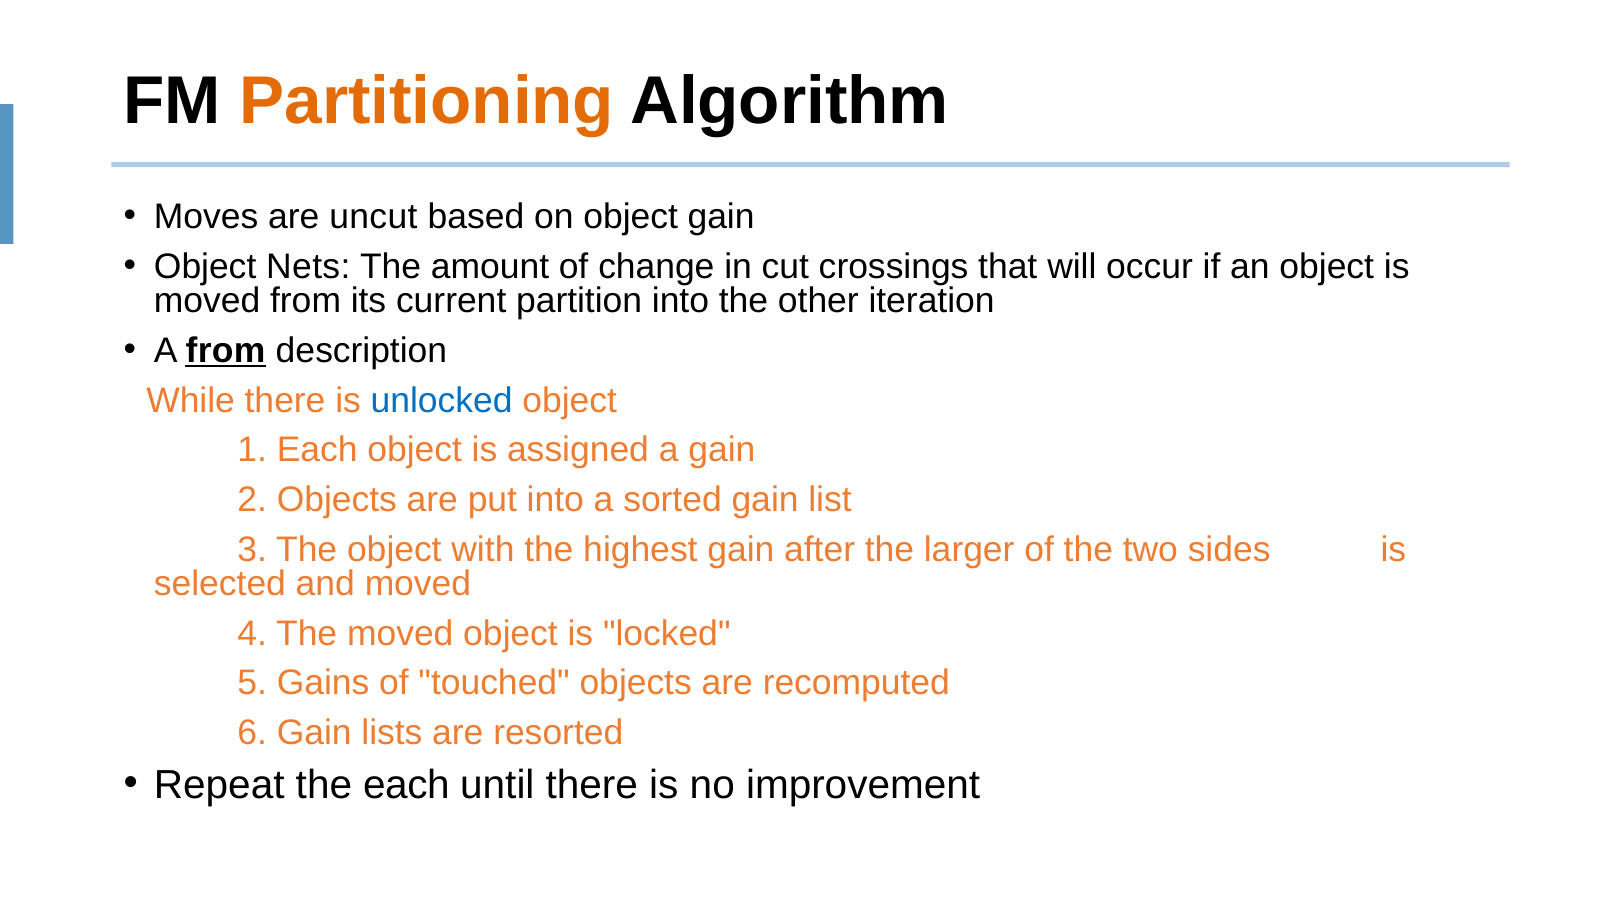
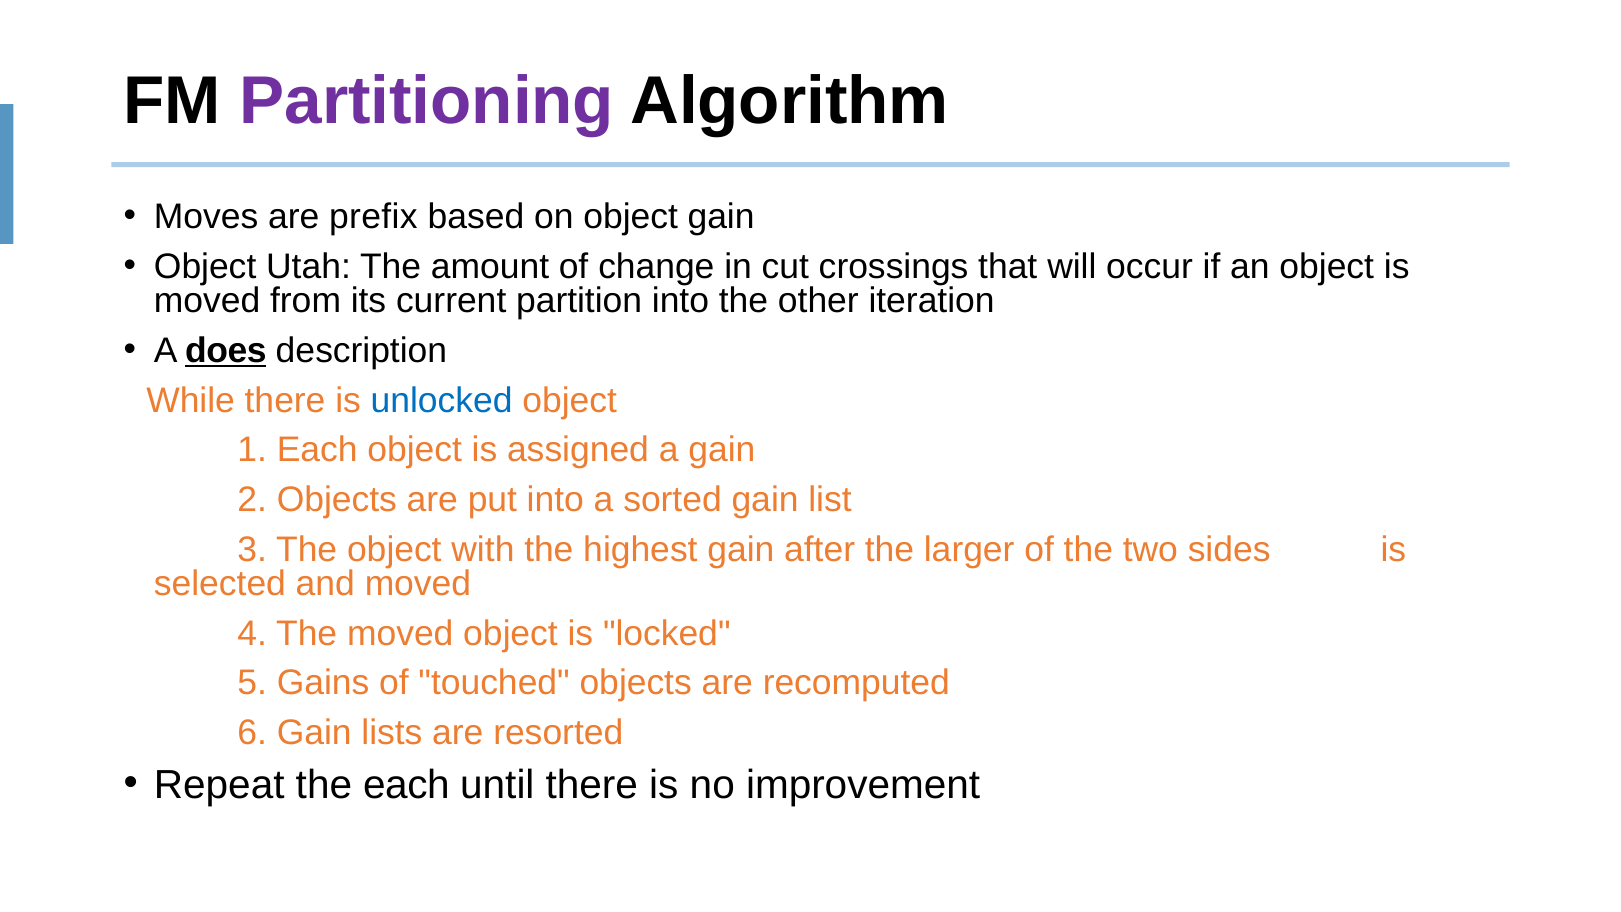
Partitioning colour: orange -> purple
uncut: uncut -> prefix
Nets: Nets -> Utah
A from: from -> does
